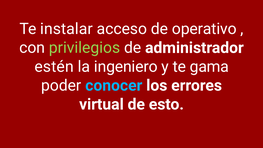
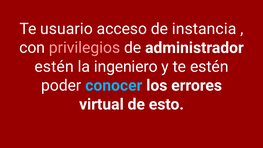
instalar: instalar -> usuario
operativo: operativo -> instancia
privilegios colour: light green -> pink
te gama: gama -> estén
